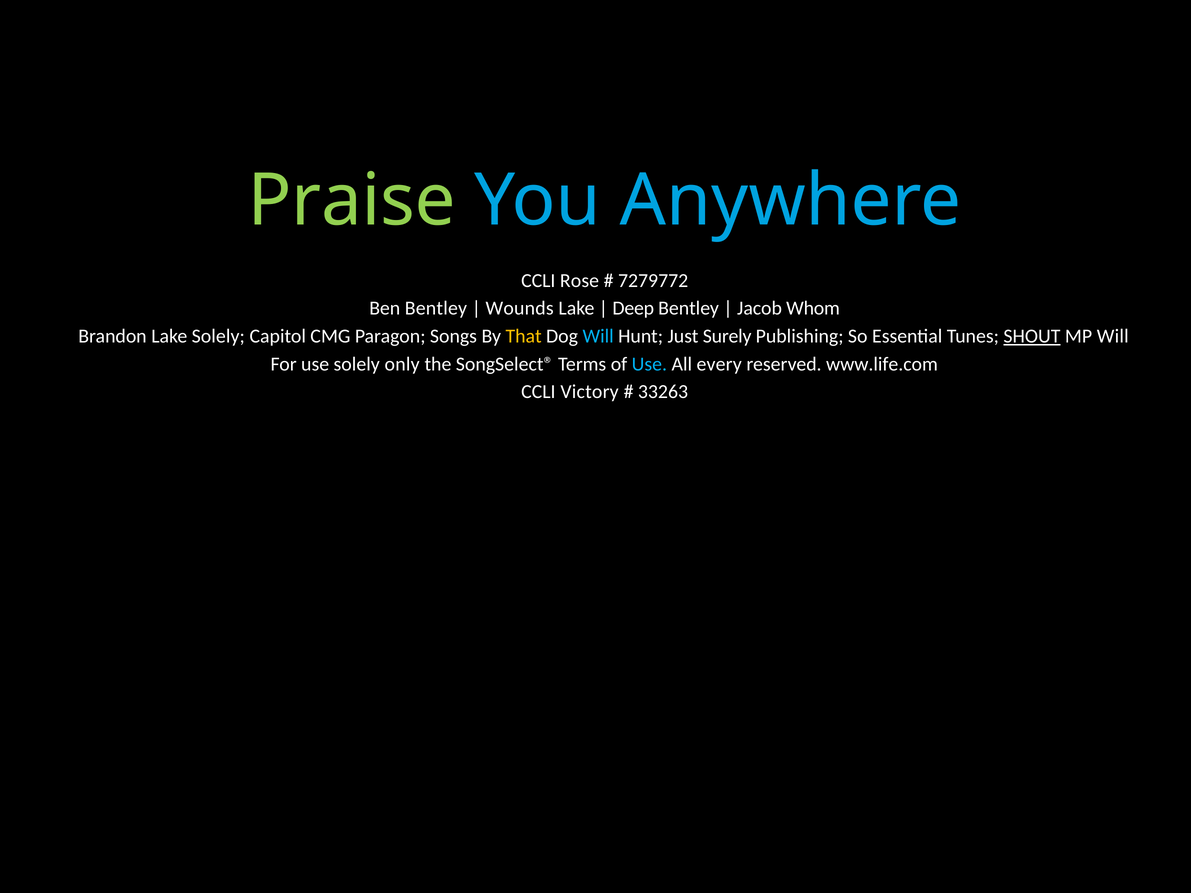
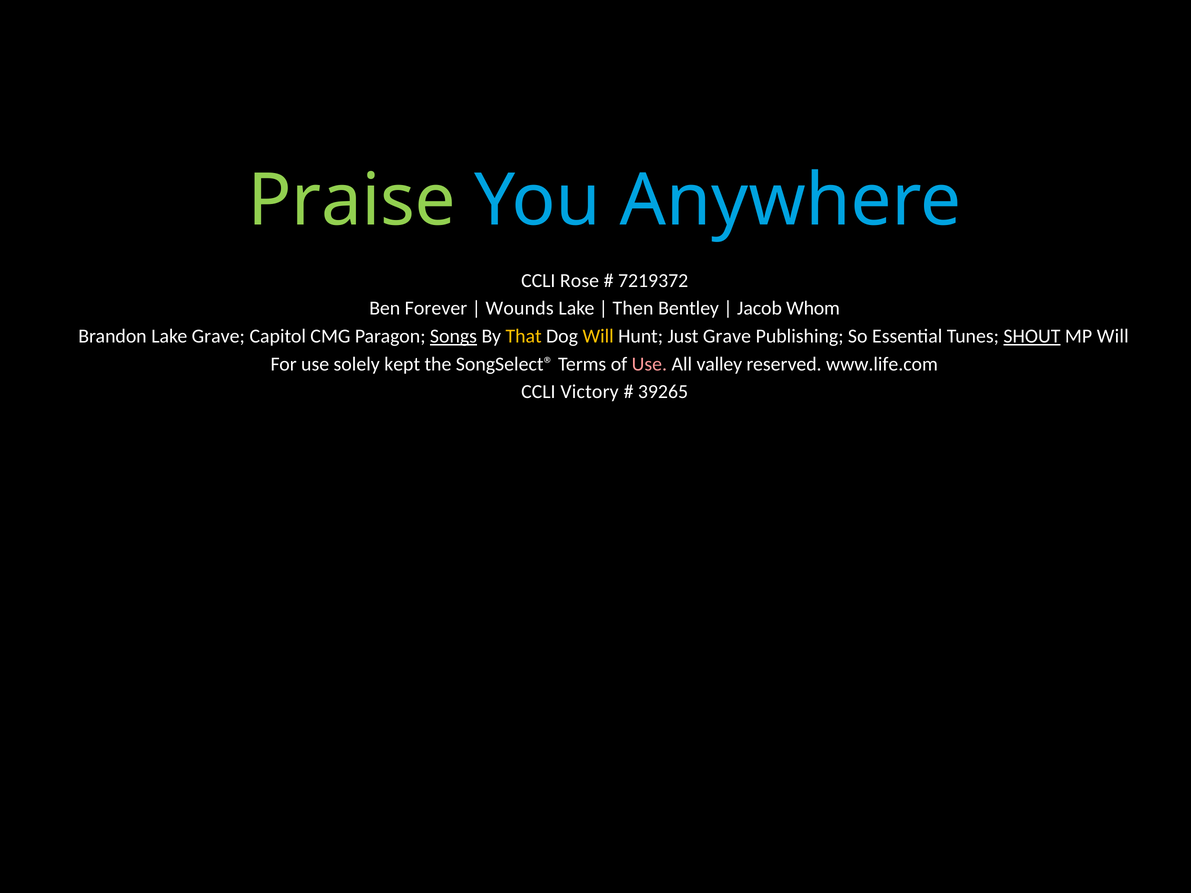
7279772: 7279772 -> 7219372
Ben Bentley: Bentley -> Forever
Deep: Deep -> Then
Lake Solely: Solely -> Grave
Songs underline: none -> present
Will at (598, 336) colour: light blue -> yellow
Just Surely: Surely -> Grave
only: only -> kept
Use at (649, 364) colour: light blue -> pink
every: every -> valley
33263: 33263 -> 39265
